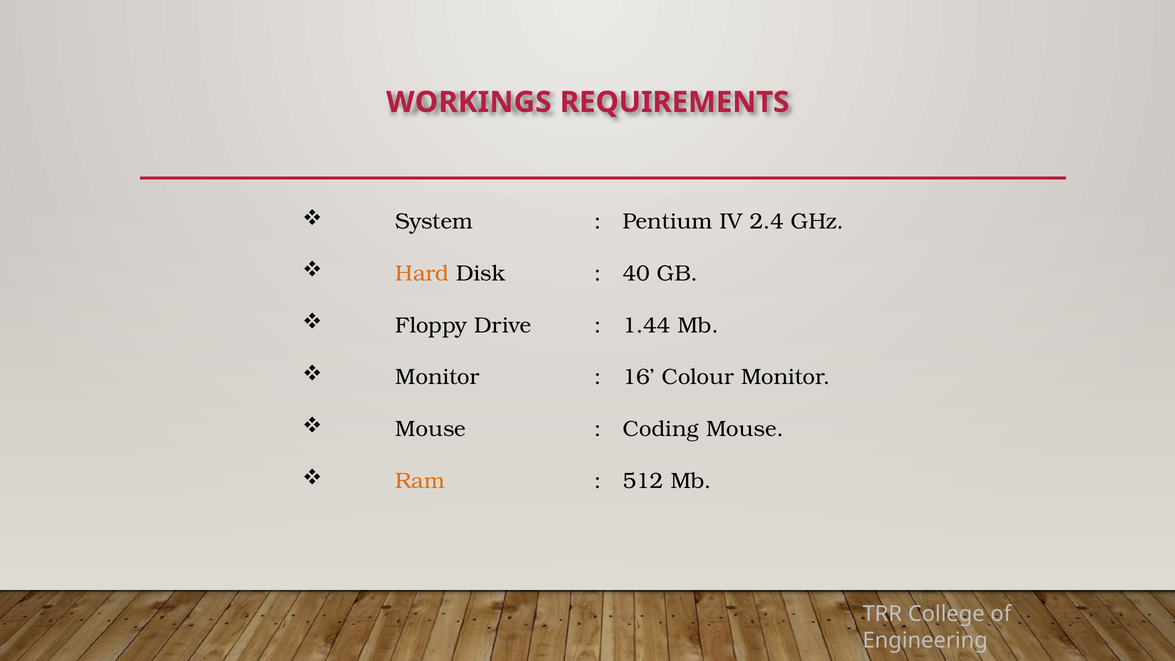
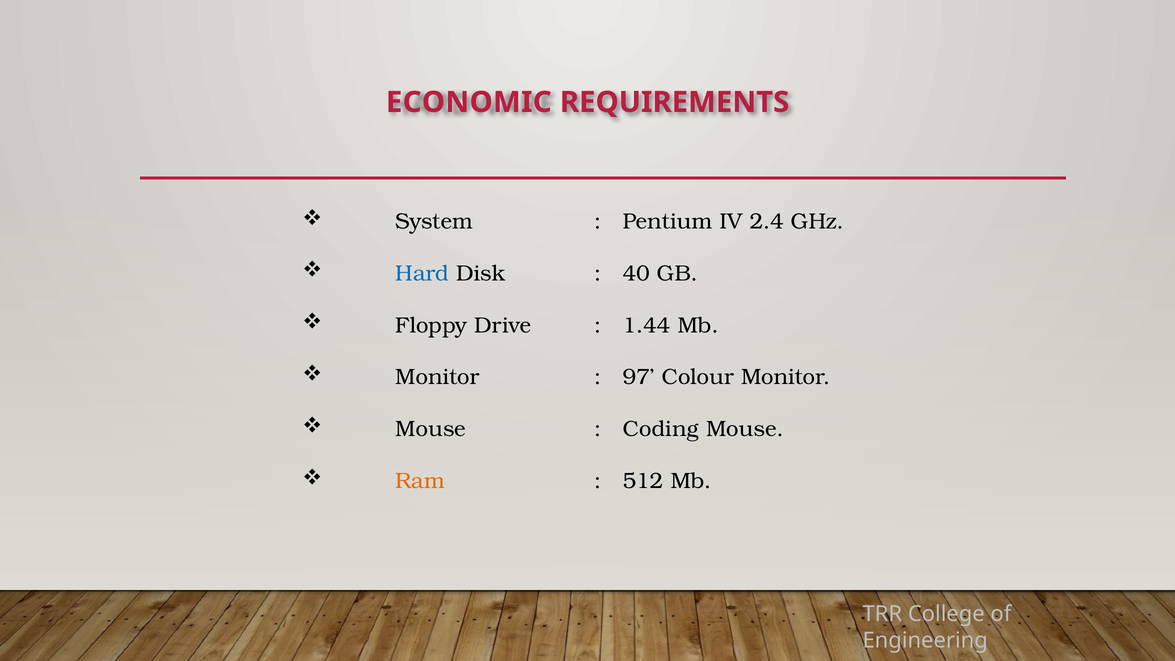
WORKINGS: WORKINGS -> ECONOMIC
Hard colour: orange -> blue
16: 16 -> 97
